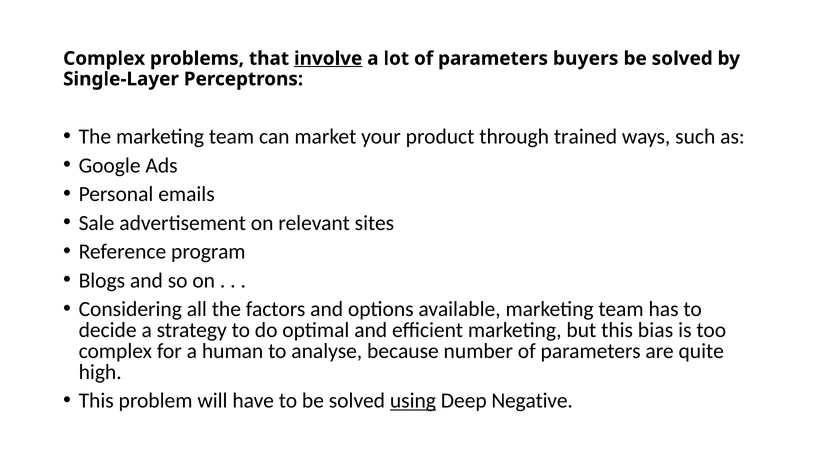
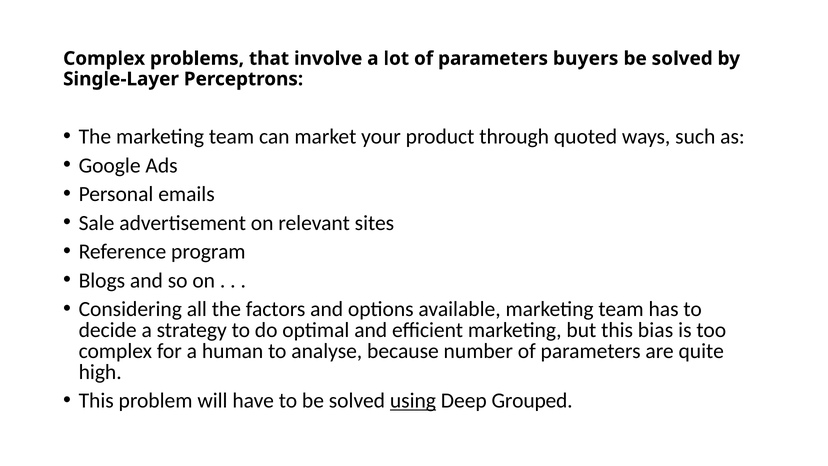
involve underline: present -> none
trained: trained -> quoted
Negative: Negative -> Grouped
